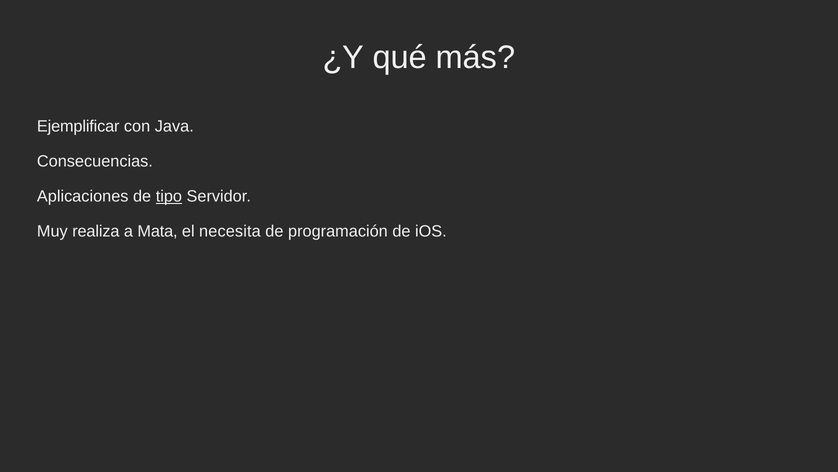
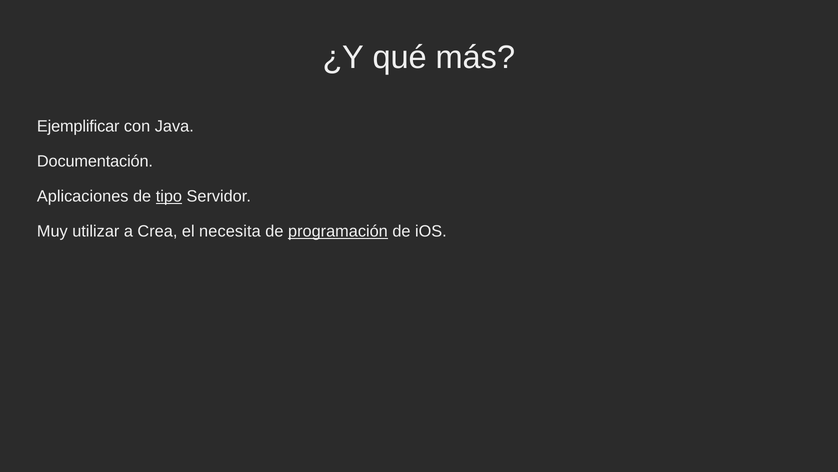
Consecuencias: Consecuencias -> Documentación
realiza: realiza -> utilizar
Mata: Mata -> Crea
programación underline: none -> present
